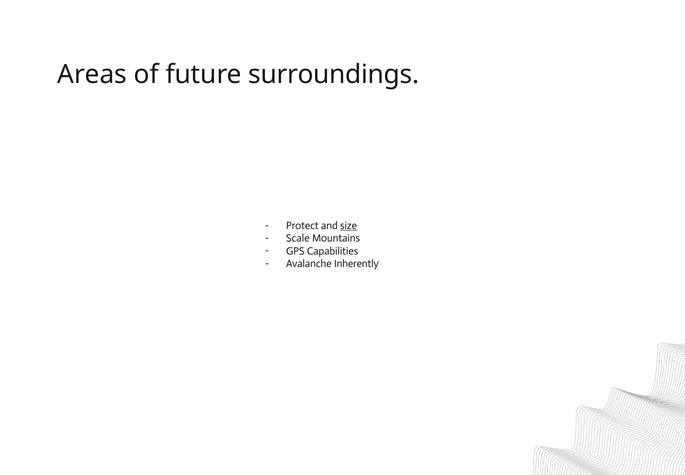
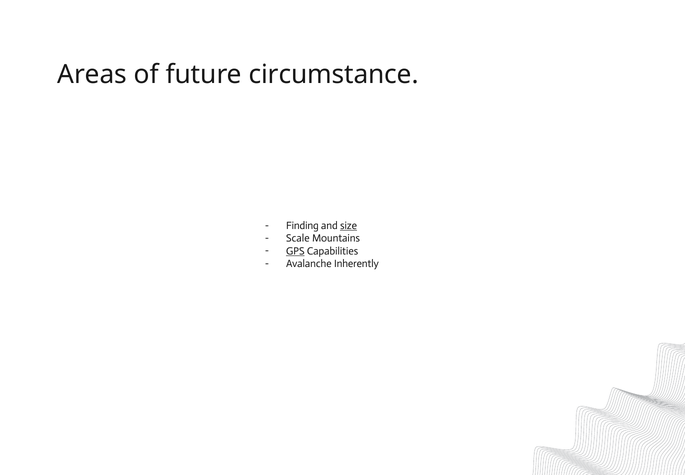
surroundings: surroundings -> circumstance
Protect: Protect -> Finding
GPS underline: none -> present
